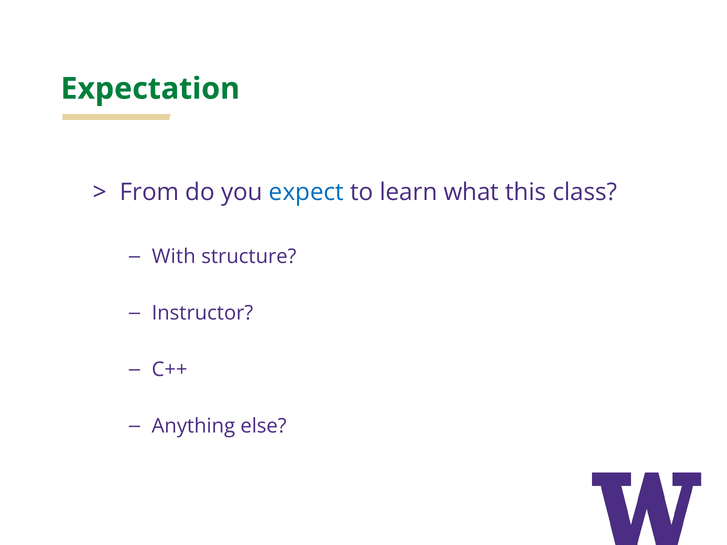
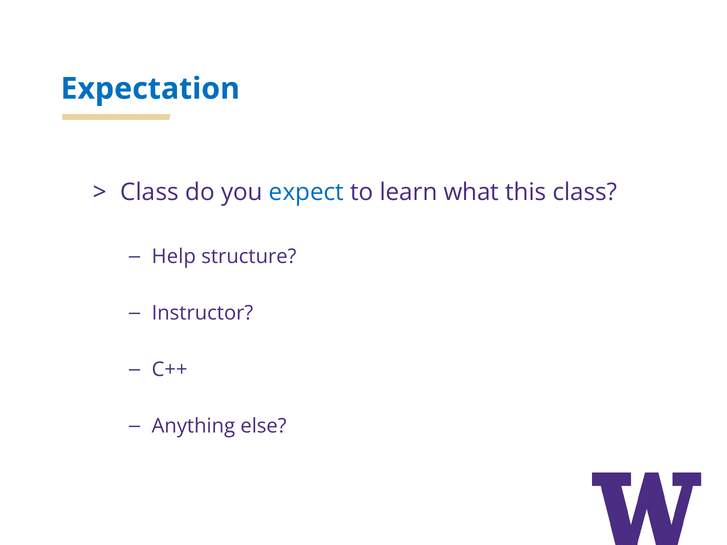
Expectation colour: green -> blue
From at (150, 192): From -> Class
With: With -> Help
